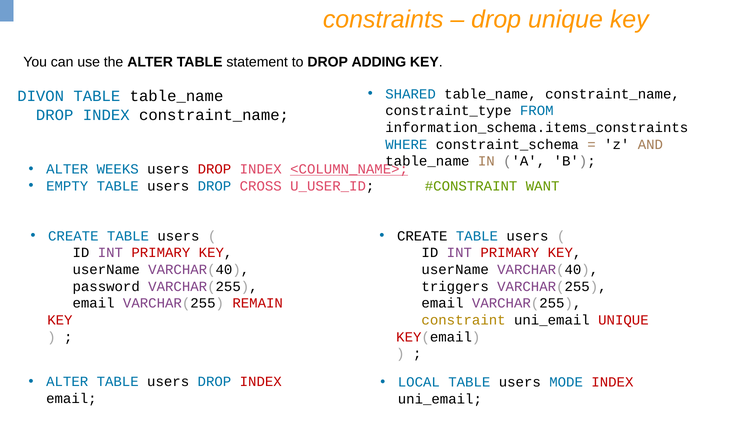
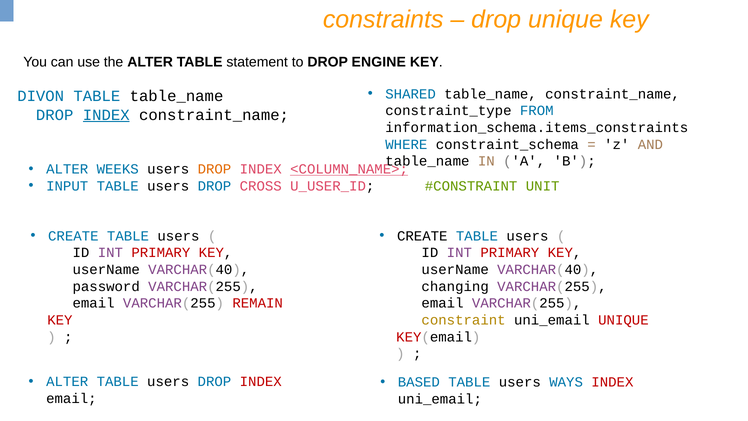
ADDING: ADDING -> ENGINE
INDEX at (106, 115) underline: none -> present
DROP at (214, 169) colour: red -> orange
EMPTY: EMPTY -> INPUT
WANT: WANT -> UNIT
triggers: triggers -> changing
LOCAL: LOCAL -> BASED
MODE: MODE -> WAYS
